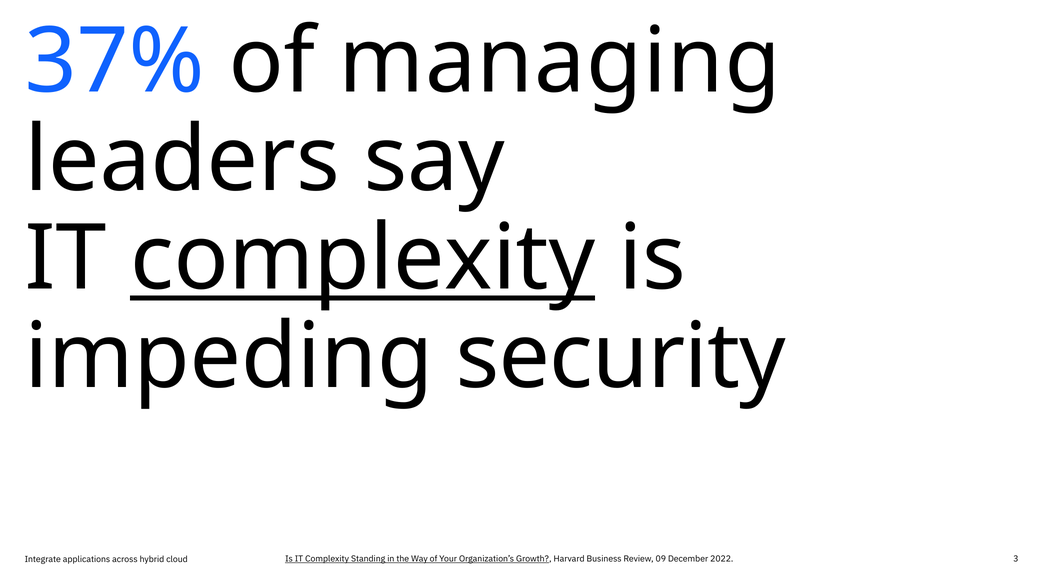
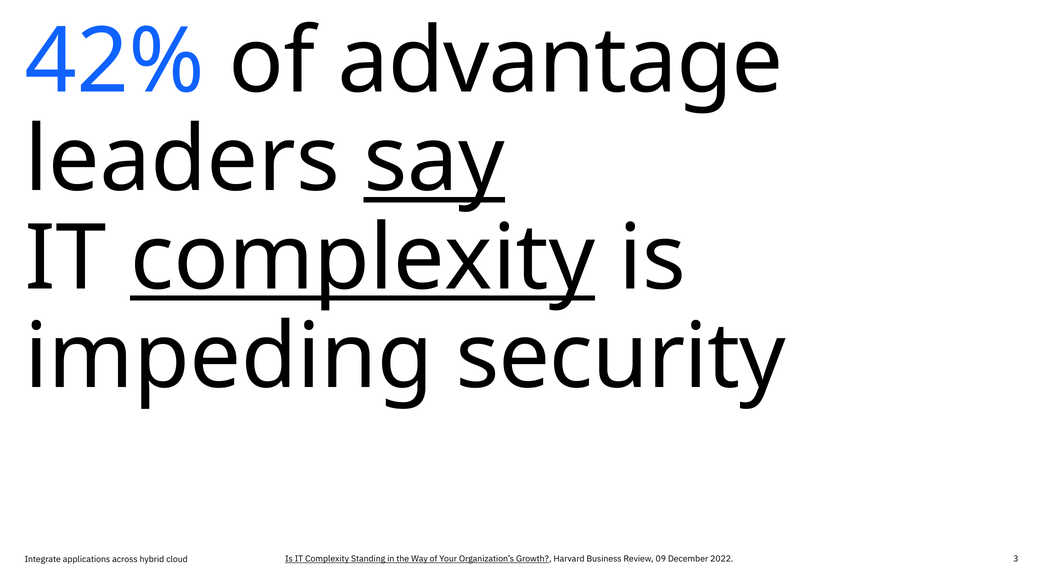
37%: 37% -> 42%
managing: managing -> advantage
say underline: none -> present
